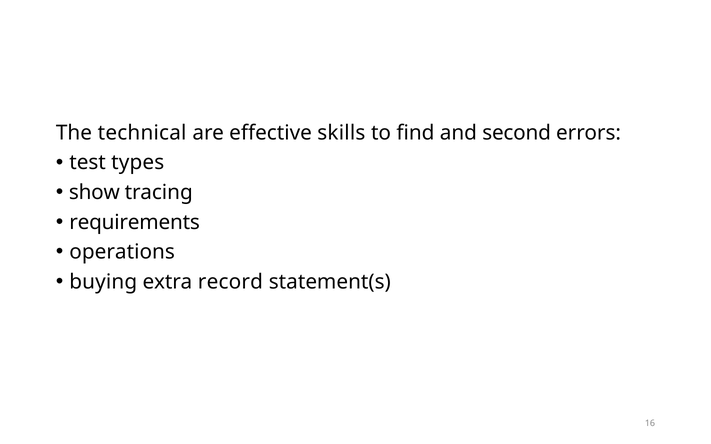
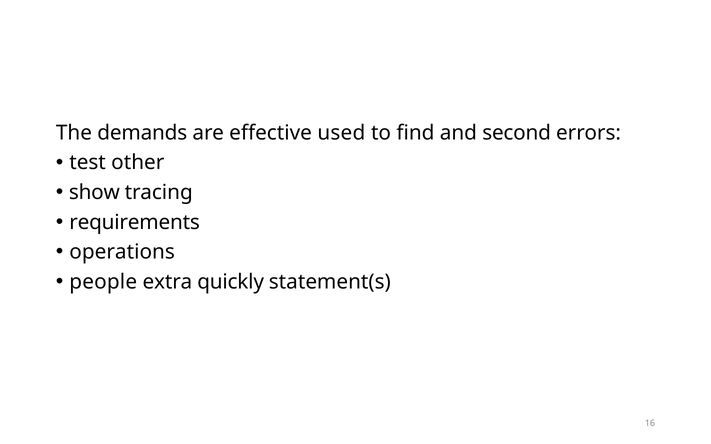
technical: technical -> demands
skills: skills -> used
types: types -> other
buying: buying -> people
record: record -> quickly
